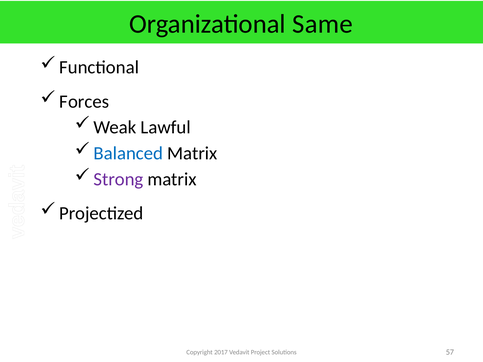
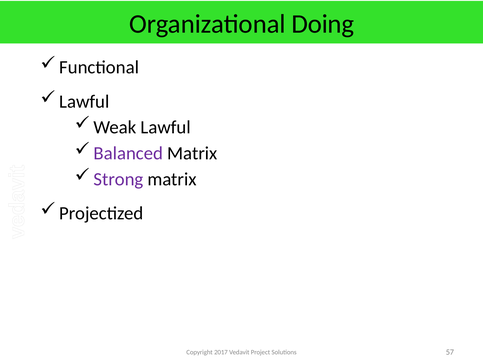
Same: Same -> Doing
Forces at (84, 102): Forces -> Lawful
Balanced colour: blue -> purple
